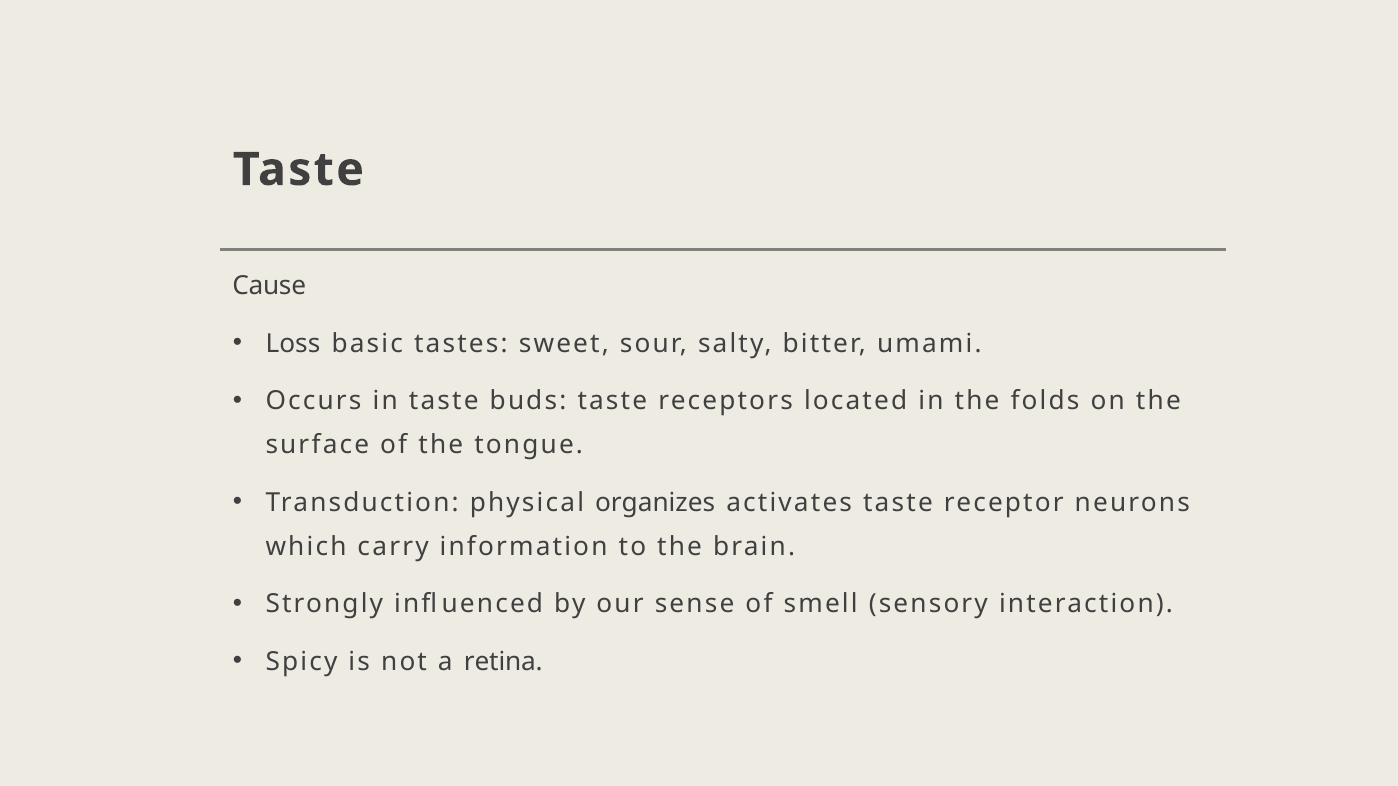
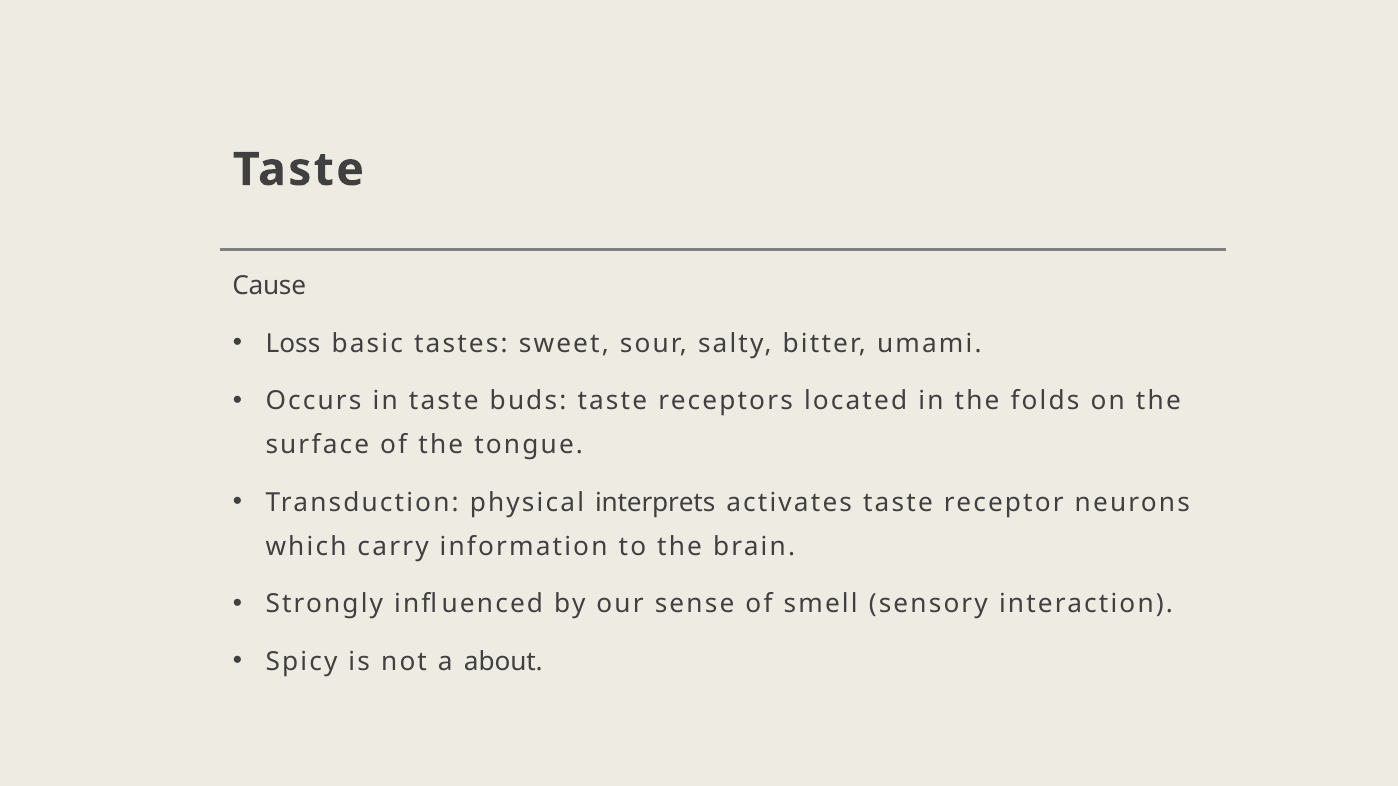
organizes: organizes -> interprets
retina: retina -> about
